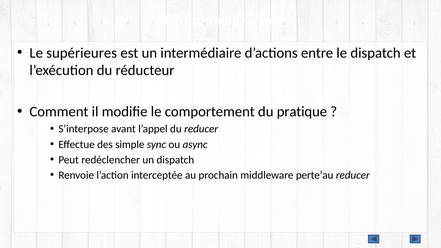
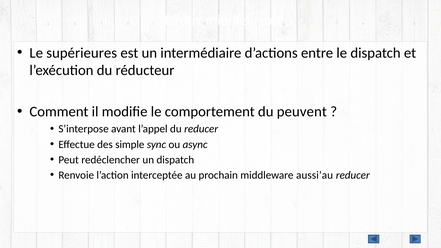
pratique: pratique -> peuvent
perte’au: perte’au -> aussi’au
